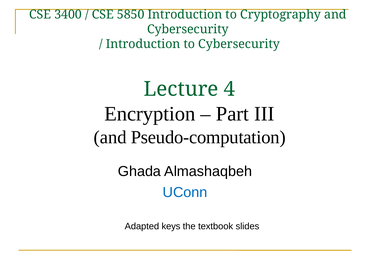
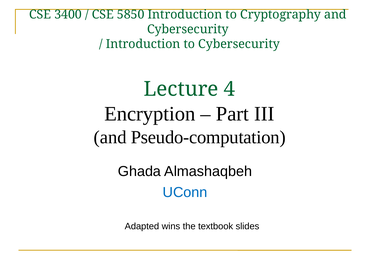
keys: keys -> wins
